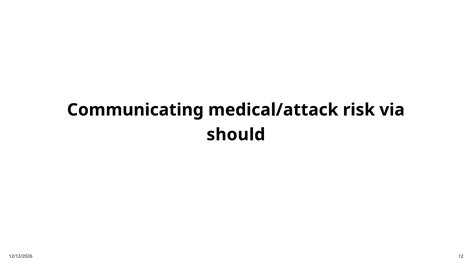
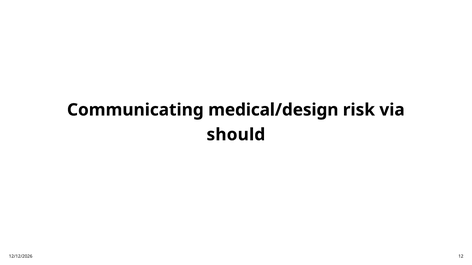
medical/attack: medical/attack -> medical/design
